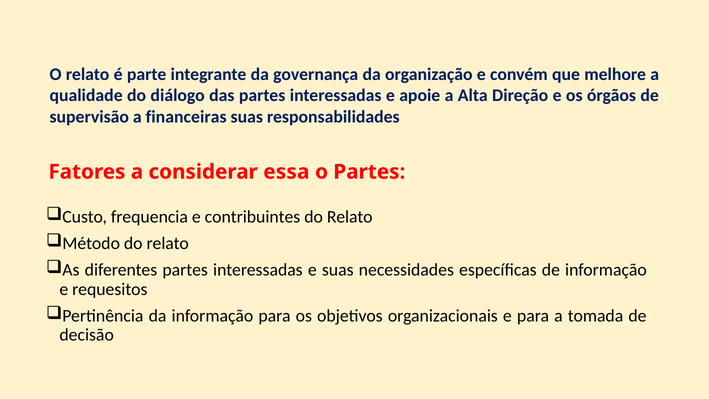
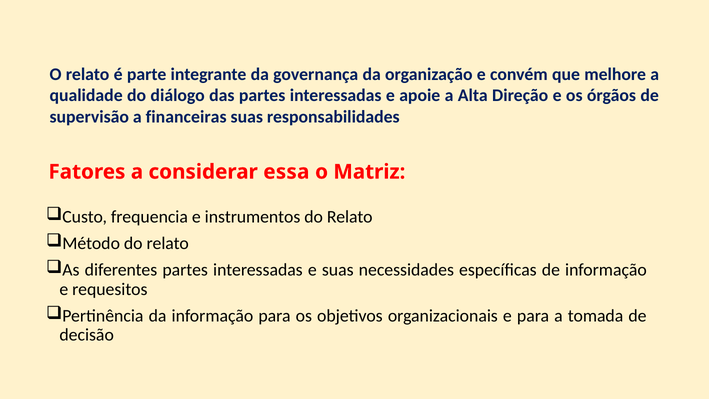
o Partes: Partes -> Matriz
contribuintes: contribuintes -> instrumentos
